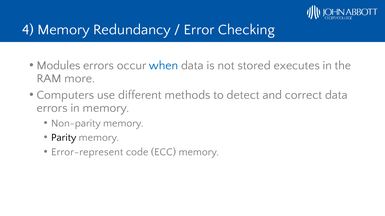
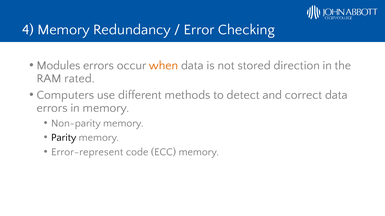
when colour: blue -> orange
executes: executes -> direction
more: more -> rated
